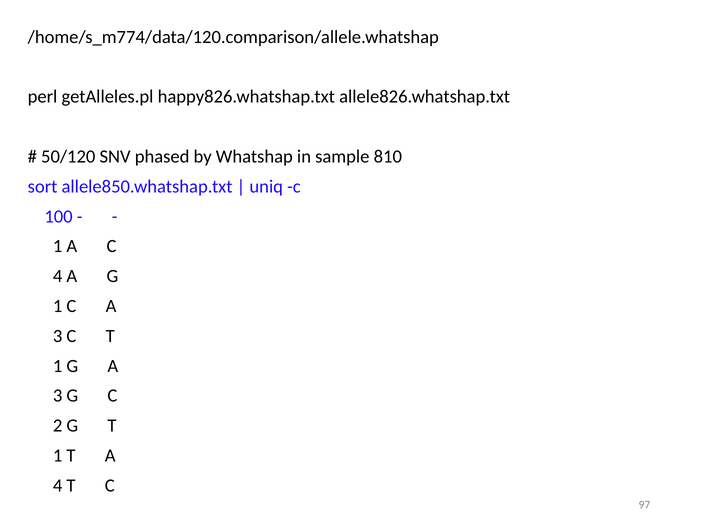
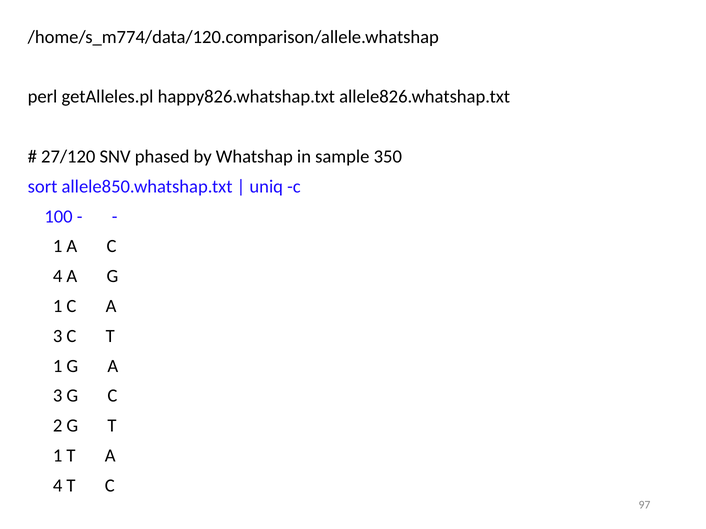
50/120: 50/120 -> 27/120
810: 810 -> 350
